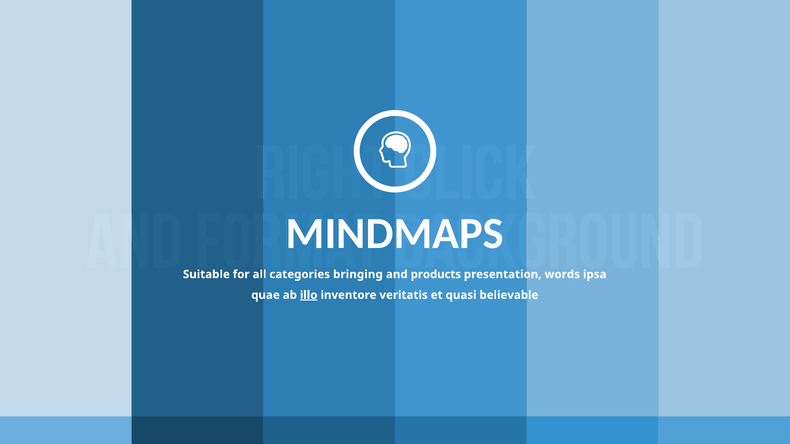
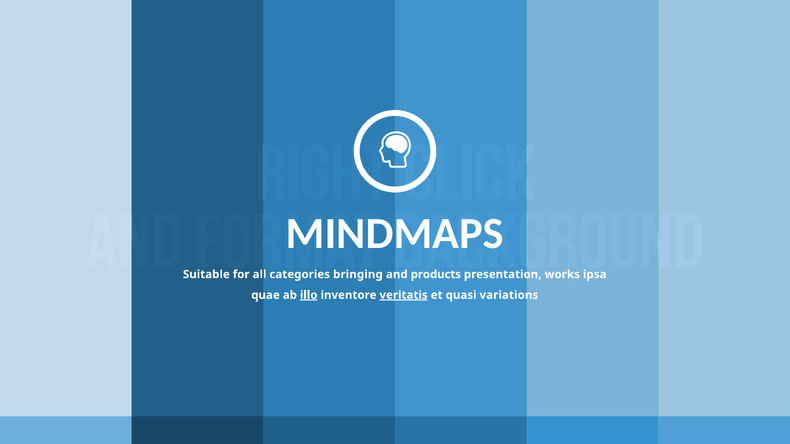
words: words -> works
veritatis underline: none -> present
believable: believable -> variations
